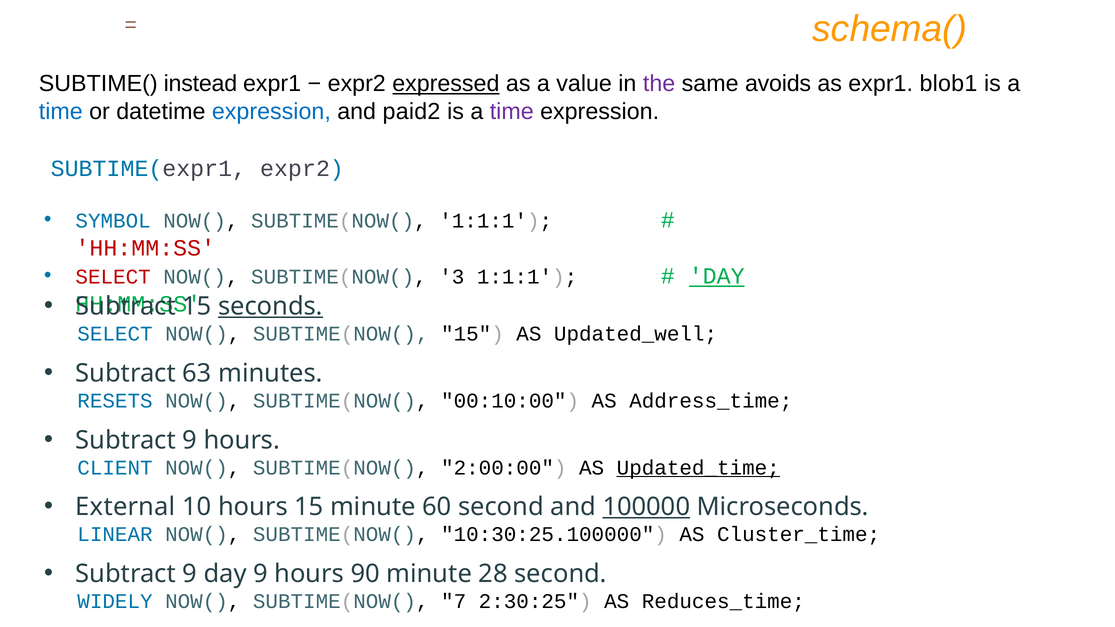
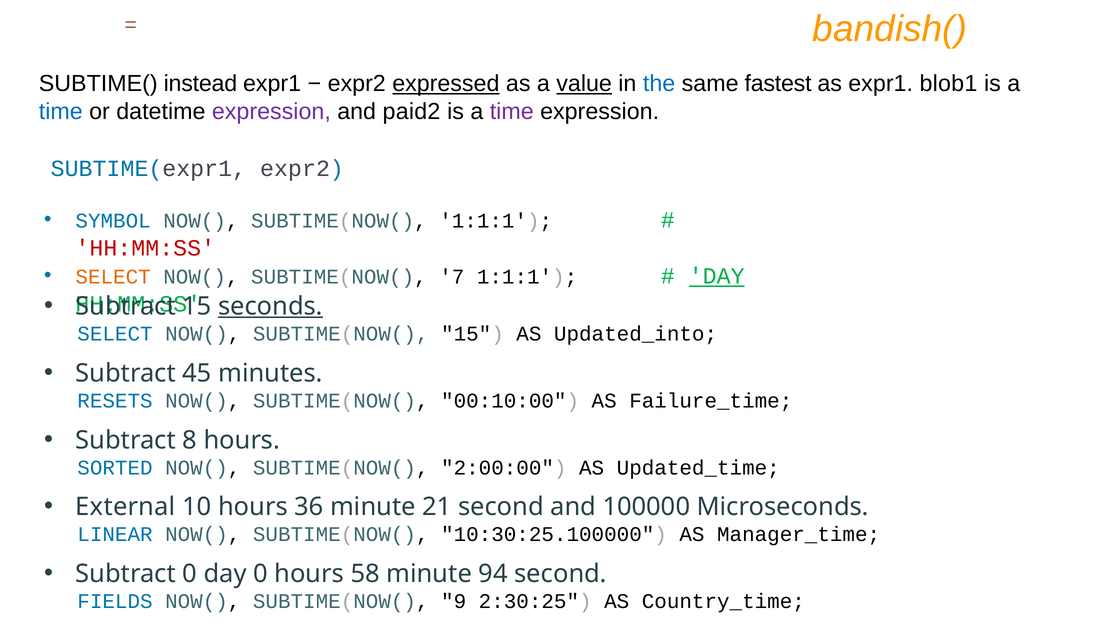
schema(: schema( -> bandish(
value underline: none -> present
the colour: purple -> blue
avoids: avoids -> fastest
expression at (271, 112) colour: blue -> purple
SELECT at (113, 277) colour: red -> orange
3: 3 -> 7
Updated_well: Updated_well -> Updated_into
63: 63 -> 45
Address_time: Address_time -> Failure_time
9 at (190, 440): 9 -> 8
CLIENT: CLIENT -> SORTED
Updated_time underline: present -> none
hours 15: 15 -> 36
60: 60 -> 21
100000 underline: present -> none
Cluster_time: Cluster_time -> Manager_time
9 at (190, 574): 9 -> 0
day 9: 9 -> 0
90: 90 -> 58
28: 28 -> 94
WIDELY: WIDELY -> FIELDS
7: 7 -> 9
Reduces_time: Reduces_time -> Country_time
